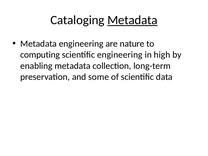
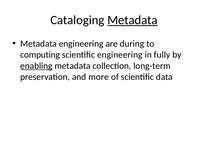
nature: nature -> during
high: high -> fully
enabling underline: none -> present
some: some -> more
